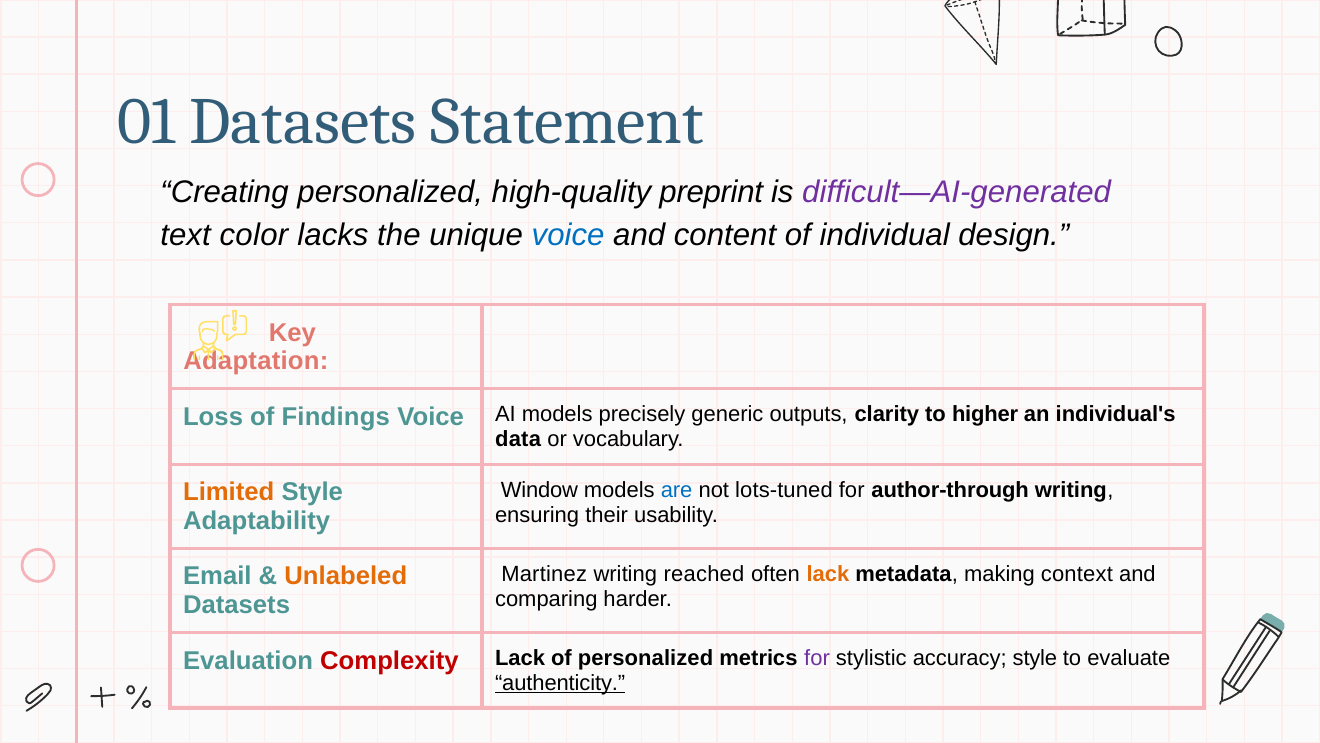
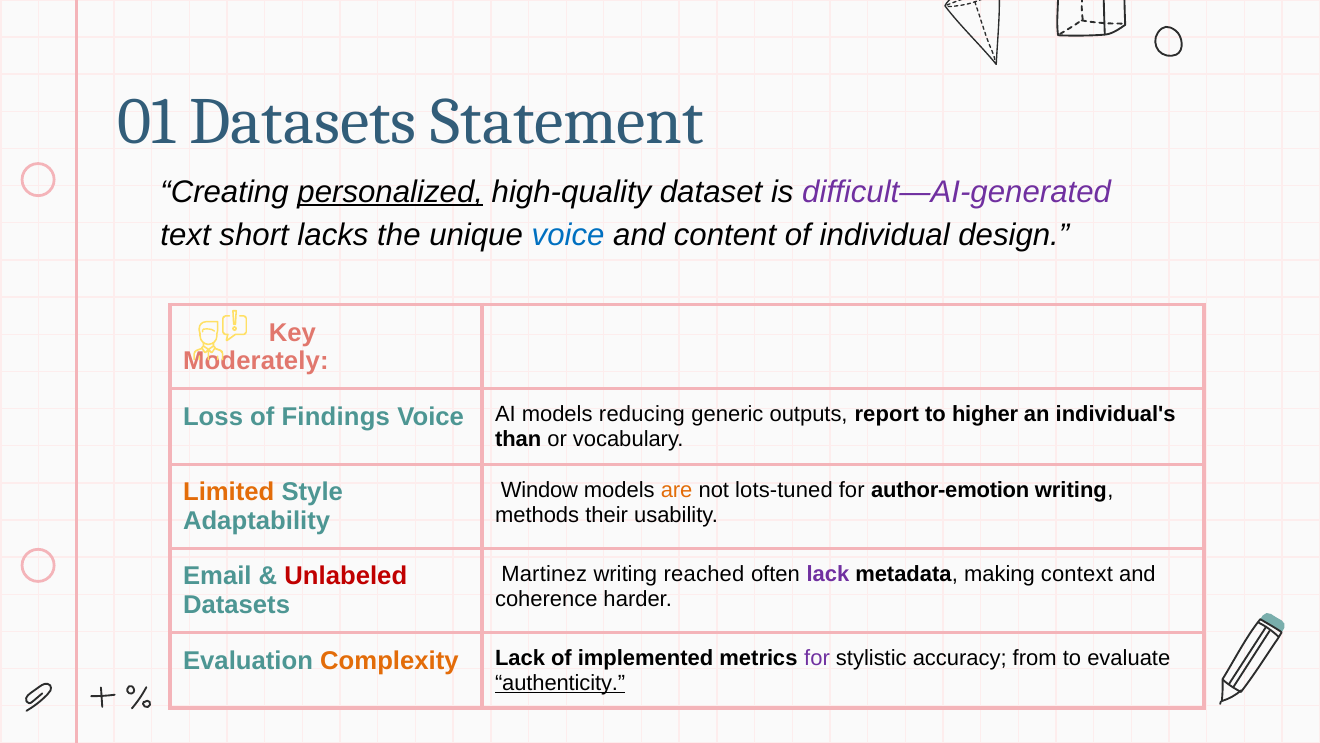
personalized at (390, 192) underline: none -> present
preprint: preprint -> dataset
color: color -> short
Adaptation: Adaptation -> Moderately
precisely: precisely -> reducing
clarity: clarity -> report
data: data -> than
are colour: blue -> orange
author-through: author-through -> author-emotion
ensuring: ensuring -> methods
lack at (828, 574) colour: orange -> purple
Unlabeled colour: orange -> red
comparing: comparing -> coherence
Complexity colour: red -> orange
of personalized: personalized -> implemented
accuracy style: style -> from
